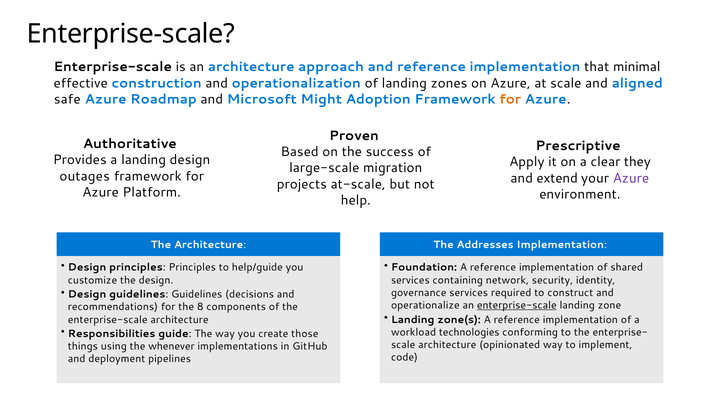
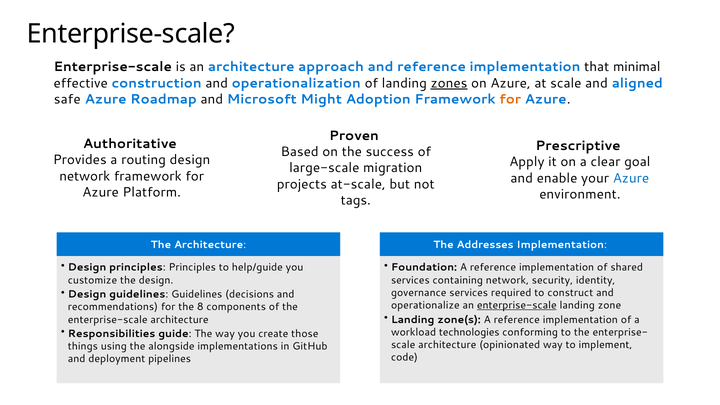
zones underline: none -> present
a landing: landing -> routing
they: they -> goal
outages at (85, 176): outages -> network
extend: extend -> enable
Azure at (631, 178) colour: purple -> blue
help: help -> tags
whenever: whenever -> alongside
